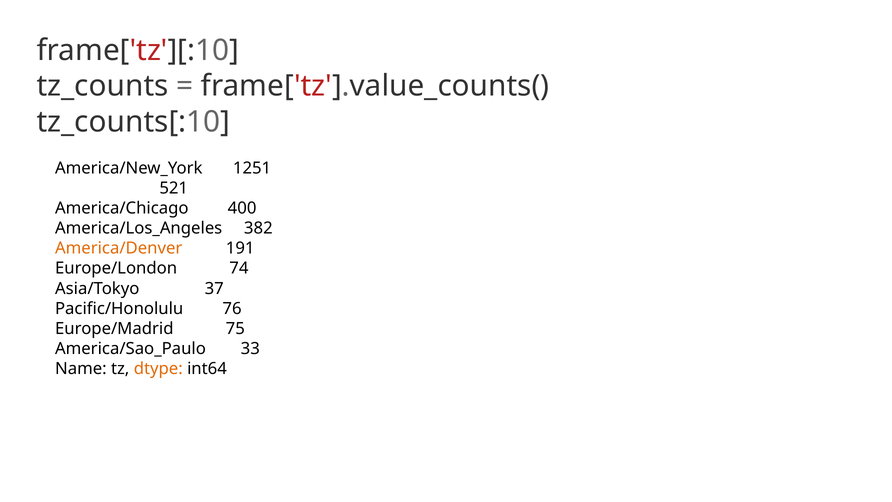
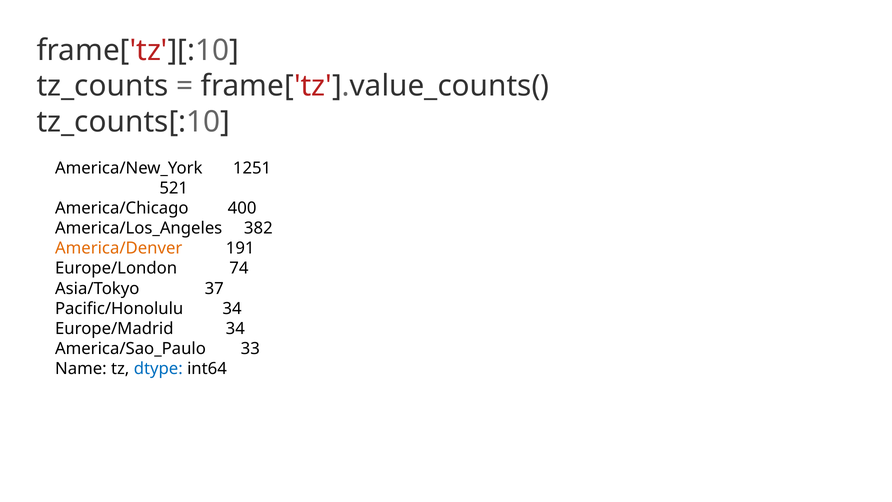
Pacific/Honolulu 76: 76 -> 34
Europe/Madrid 75: 75 -> 34
dtype colour: orange -> blue
